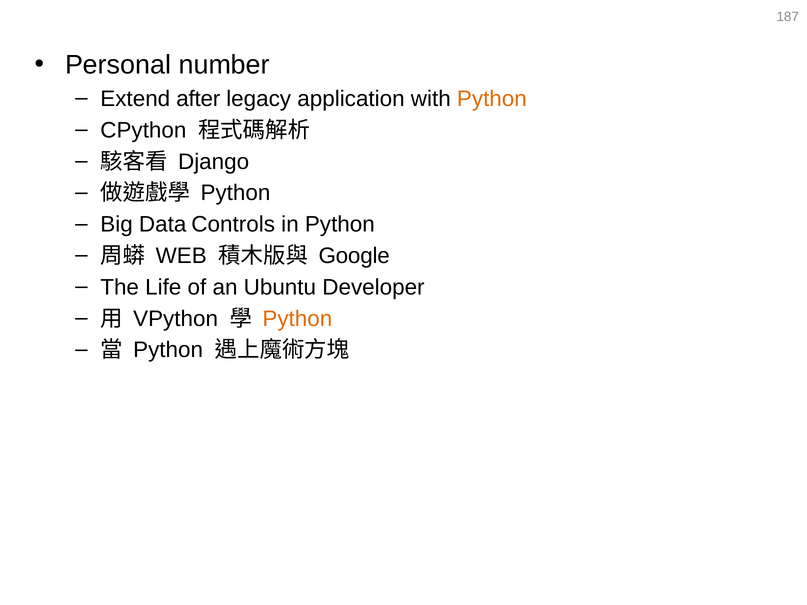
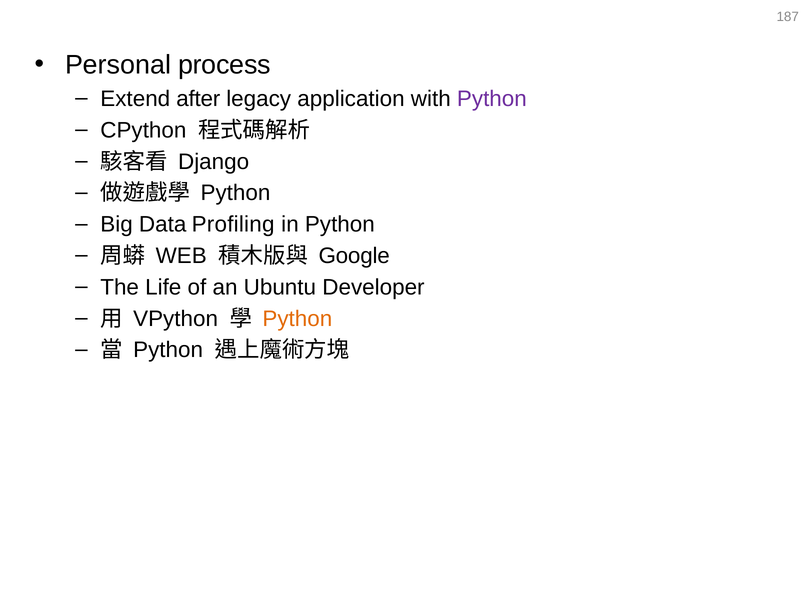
number: number -> process
Python at (492, 99) colour: orange -> purple
Controls: Controls -> Profiling
